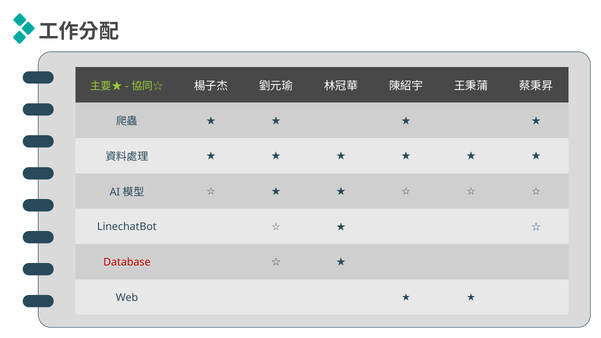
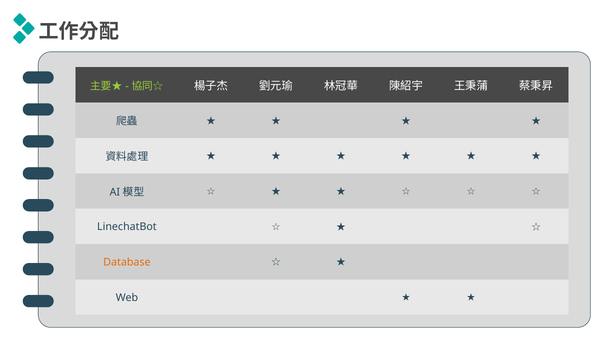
Database colour: red -> orange
